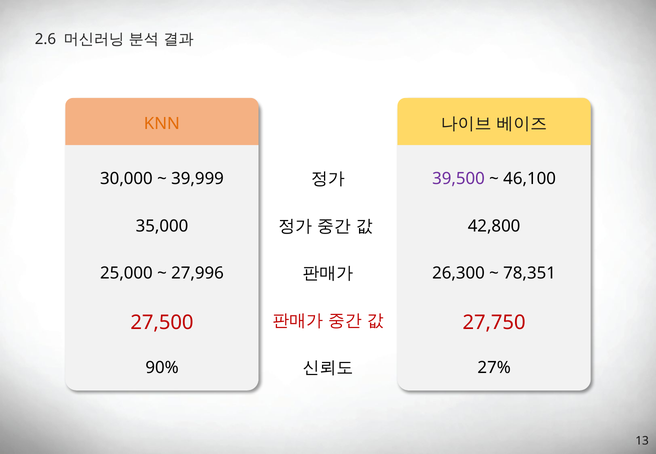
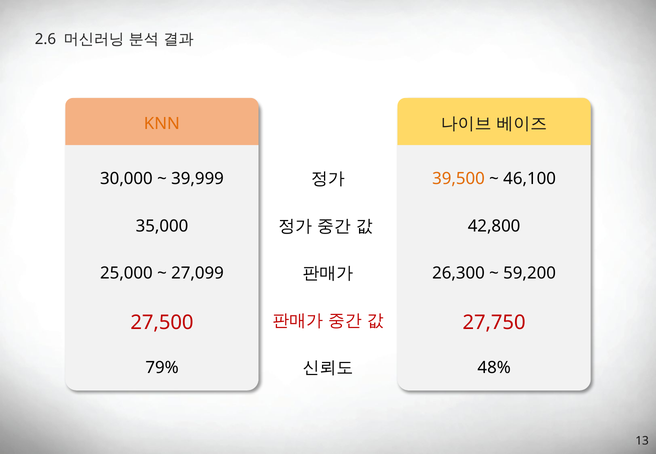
39,500 colour: purple -> orange
27,996: 27,996 -> 27,099
78,351: 78,351 -> 59,200
90%: 90% -> 79%
27%: 27% -> 48%
